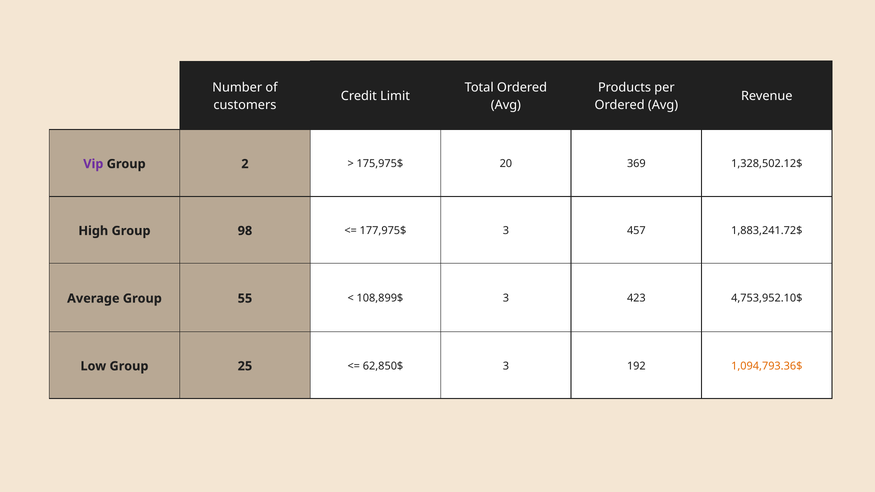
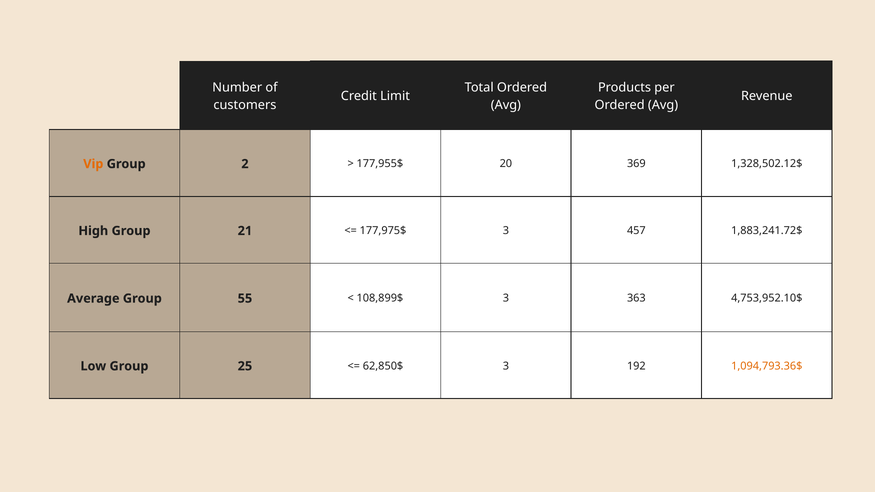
Vip colour: purple -> orange
175,975$: 175,975$ -> 177,955$
98: 98 -> 21
423: 423 -> 363
